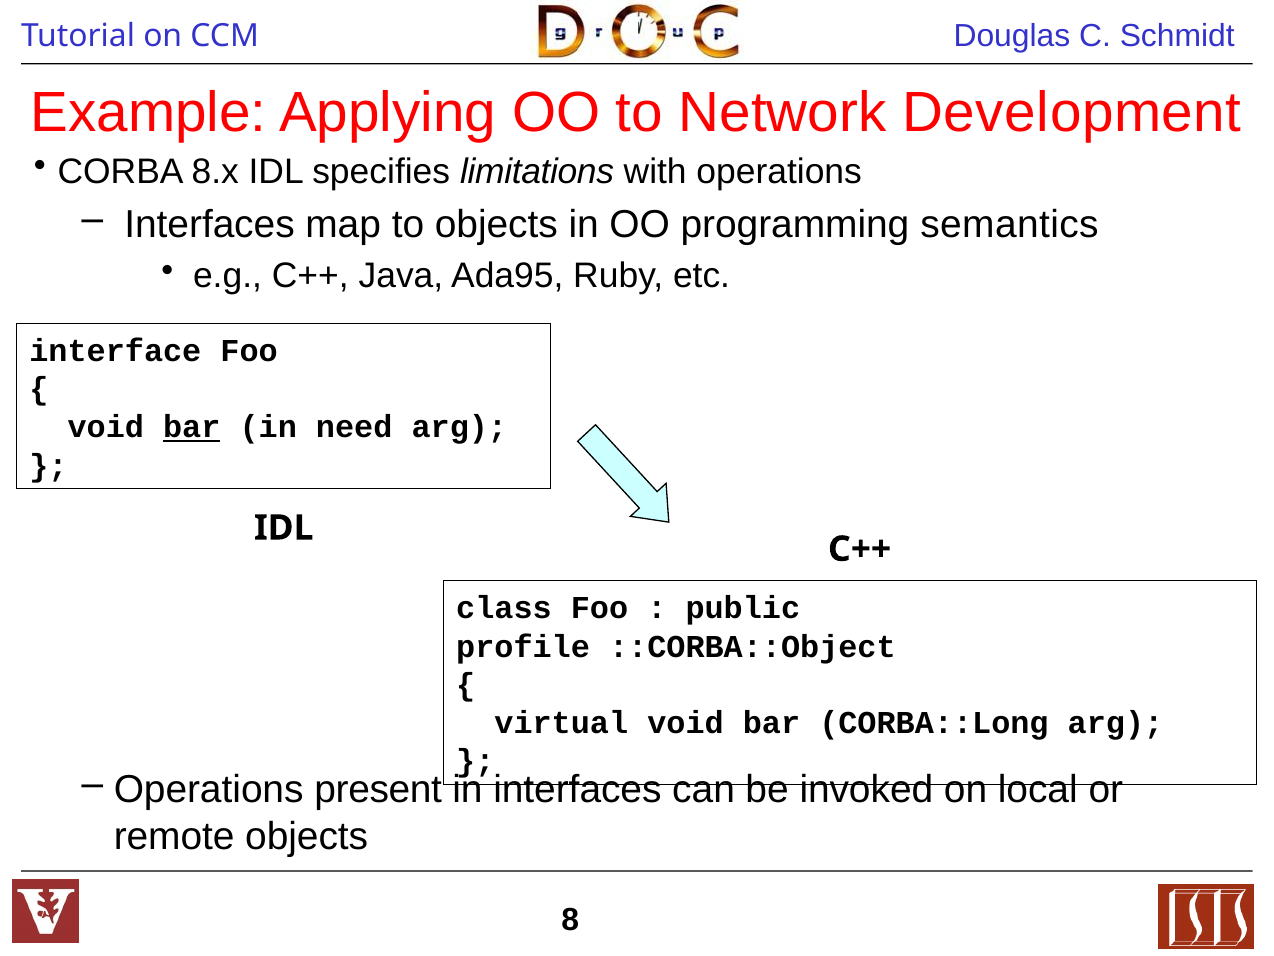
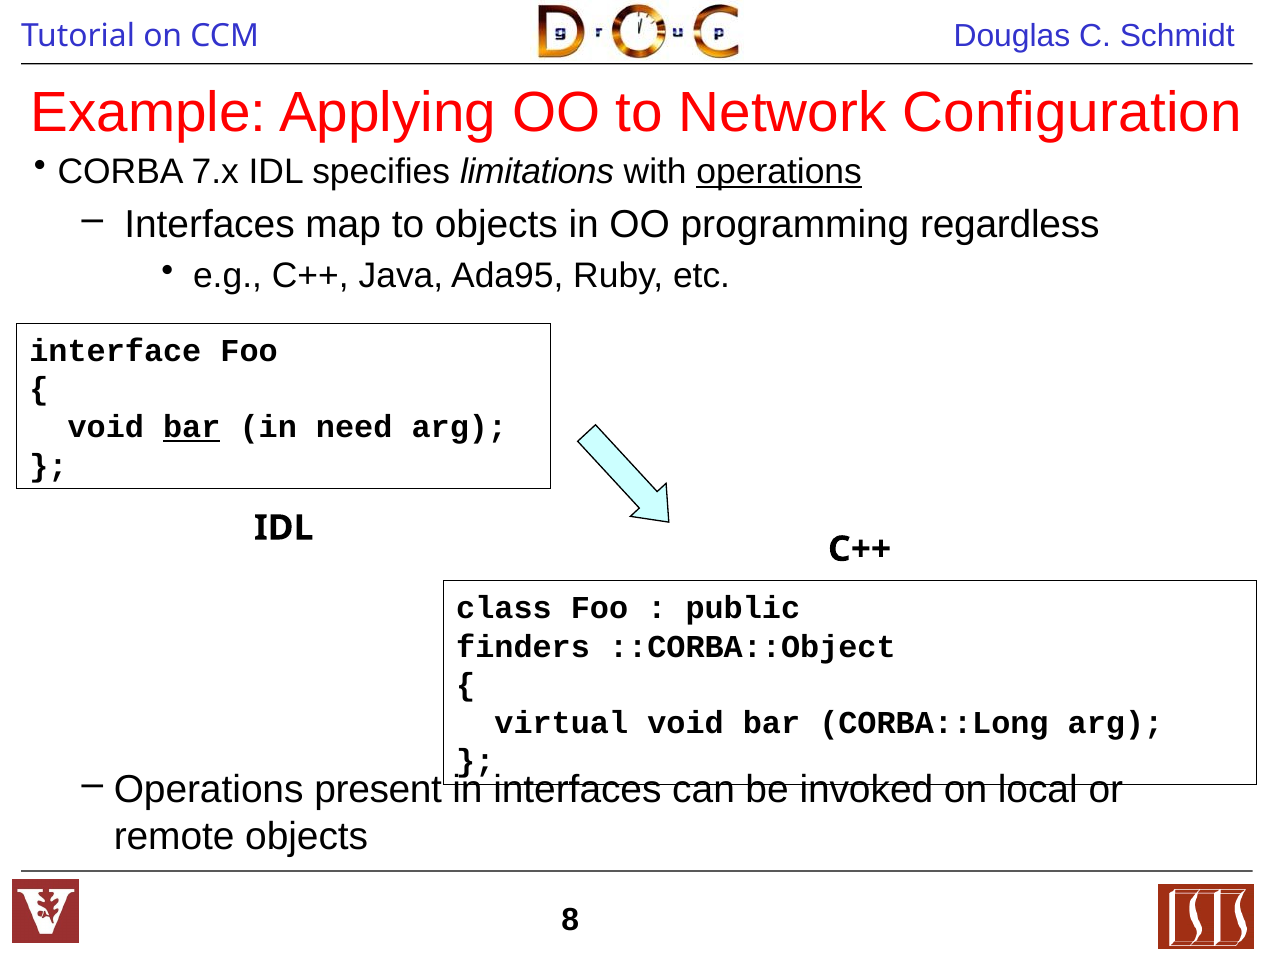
Development: Development -> Configuration
8.x: 8.x -> 7.x
operations at (779, 172) underline: none -> present
semantics: semantics -> regardless
profile: profile -> finders
